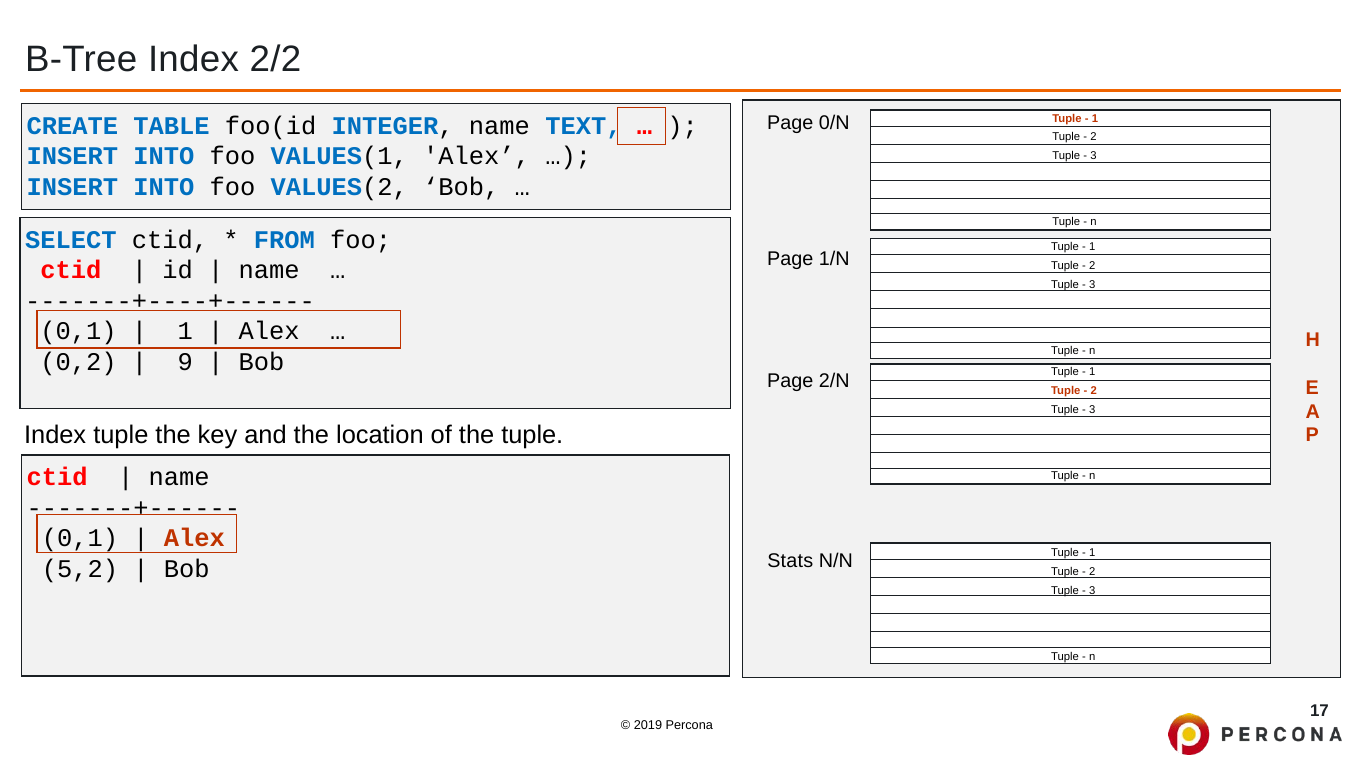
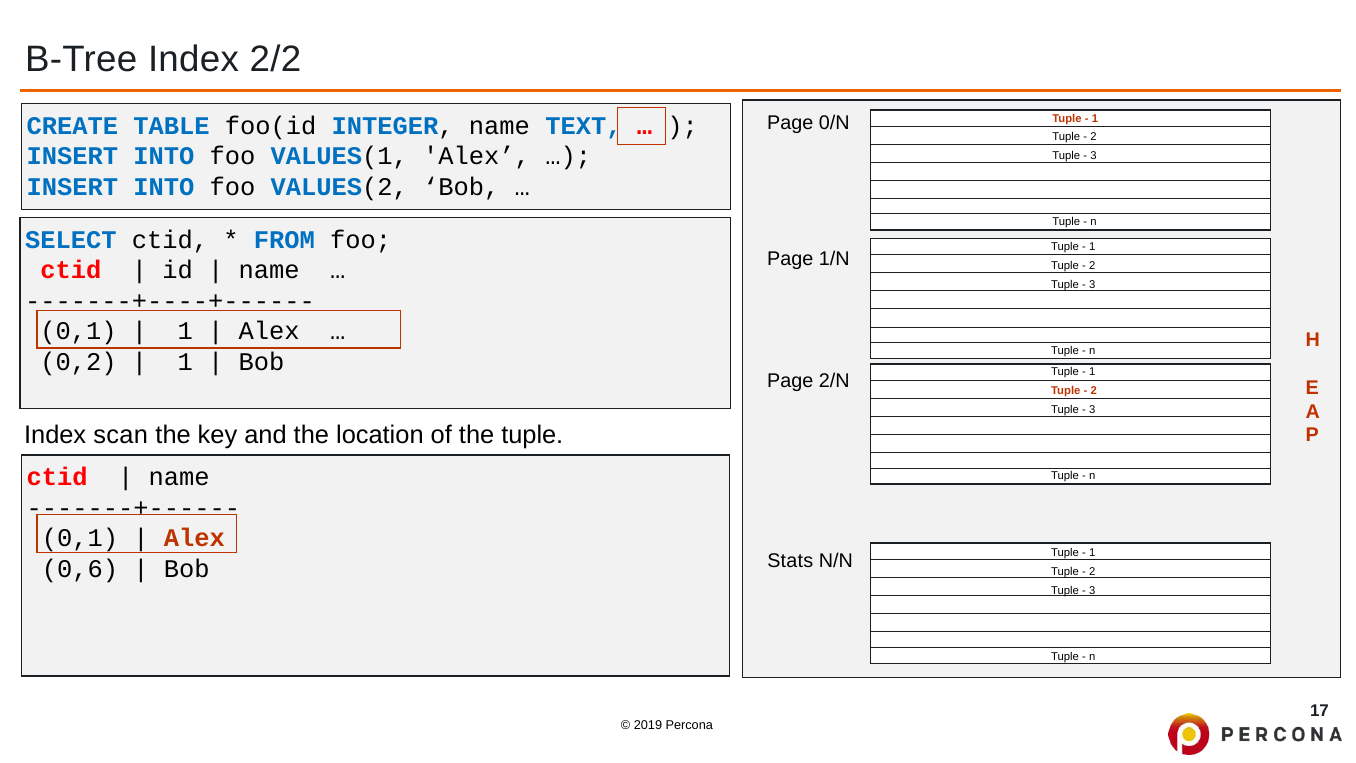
9 at (185, 362): 9 -> 1
Index tuple: tuple -> scan
5,2: 5,2 -> 0,6
